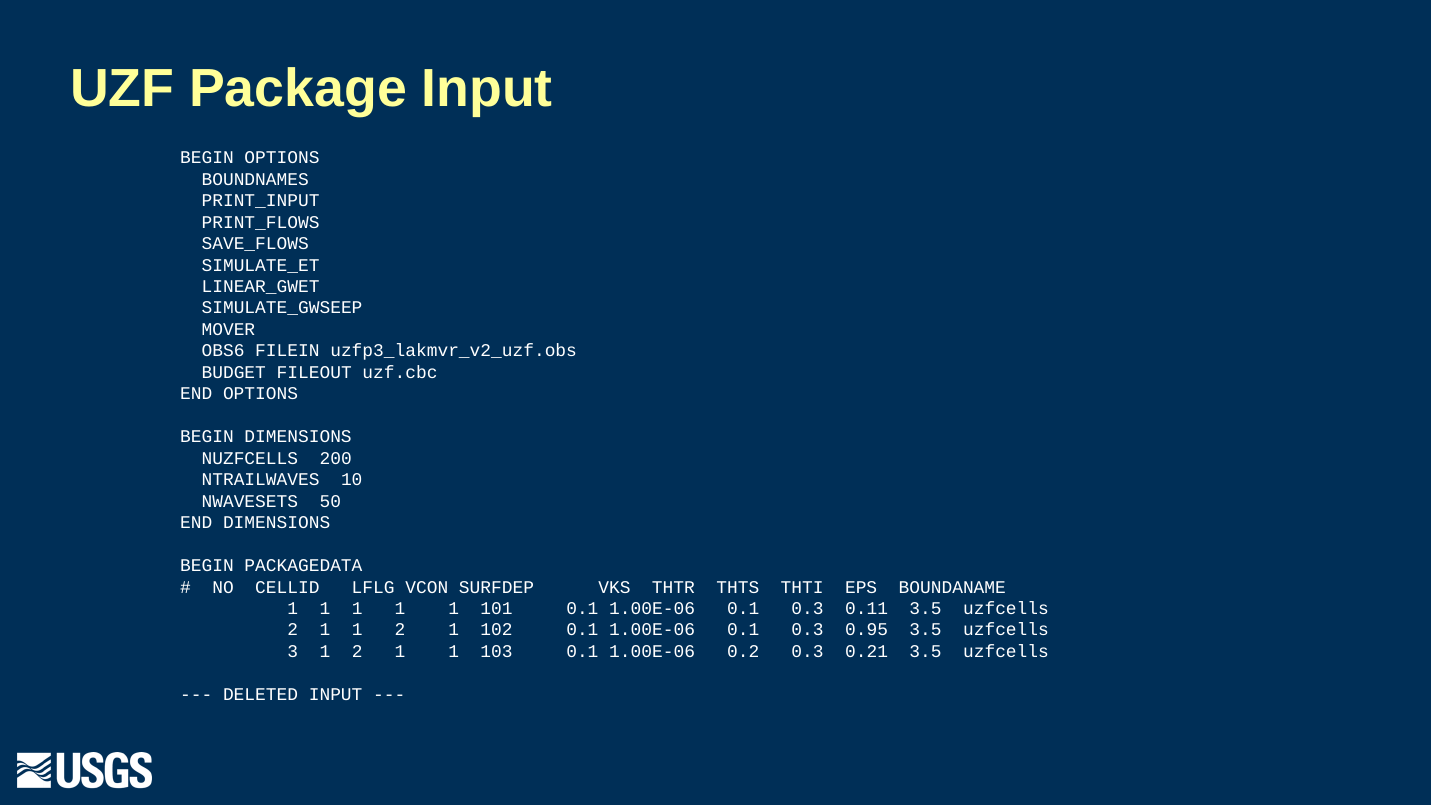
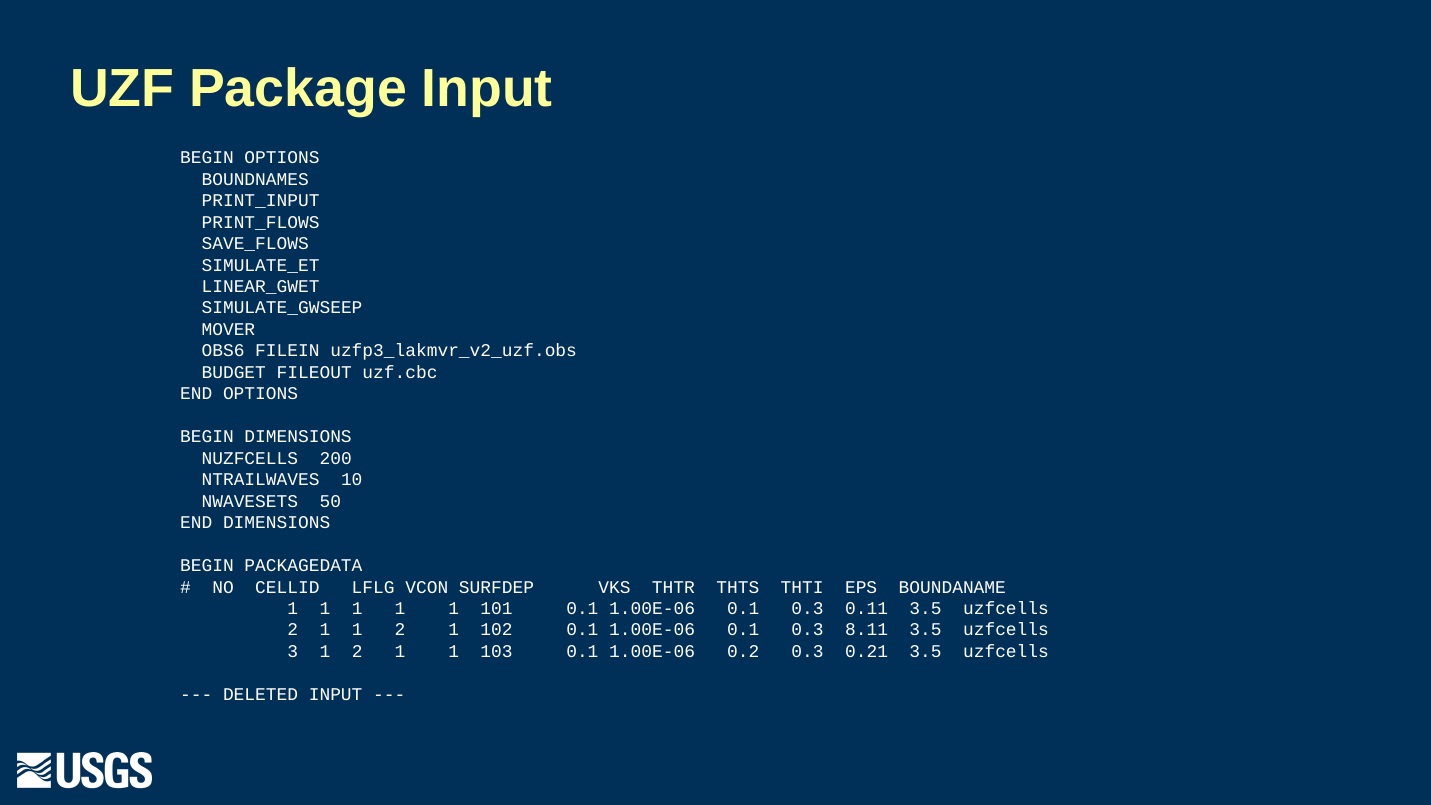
0.95: 0.95 -> 8.11
